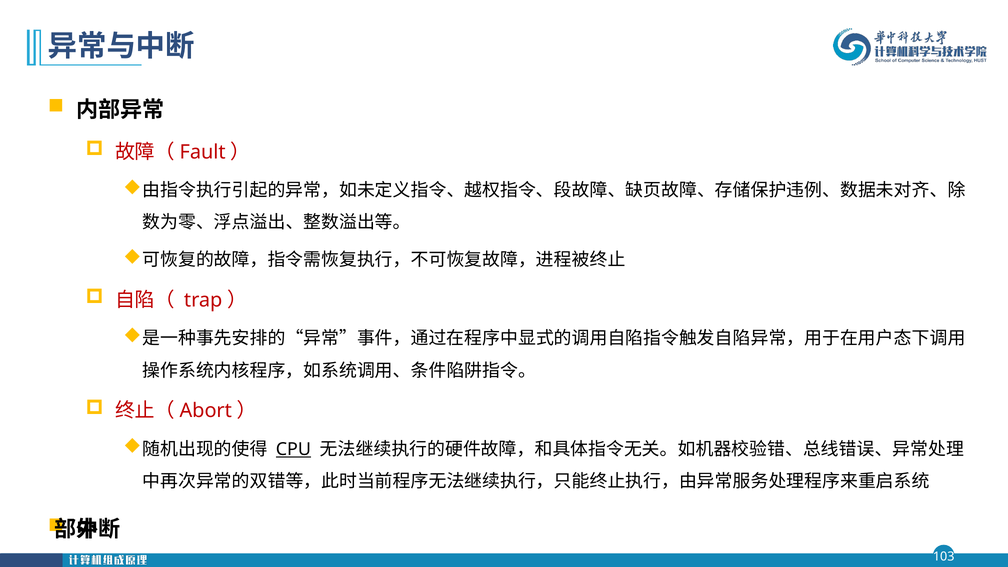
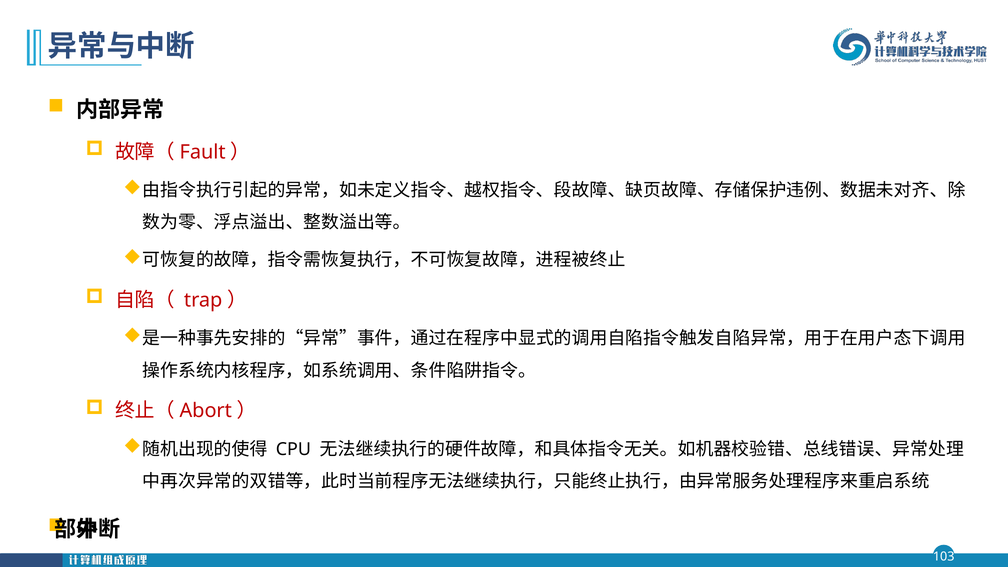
CPU underline: present -> none
